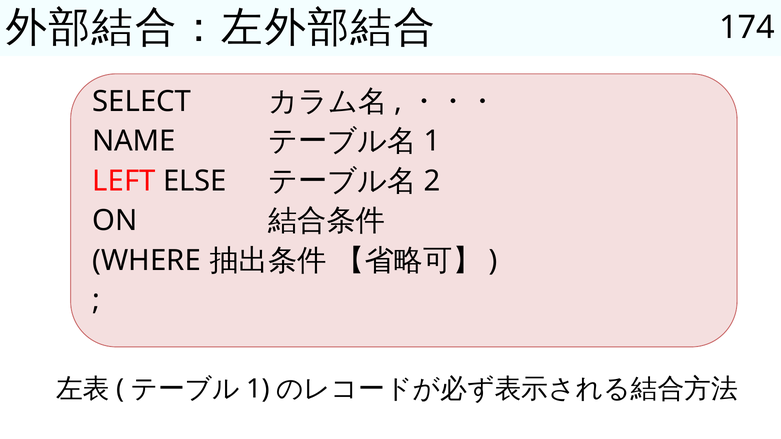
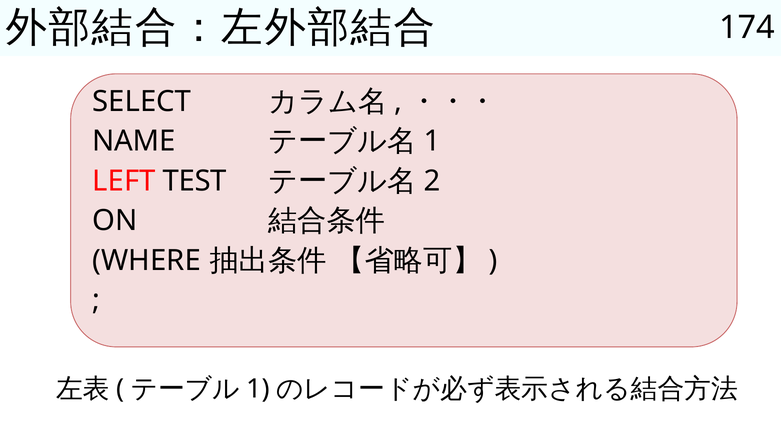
ELSE: ELSE -> TEST
